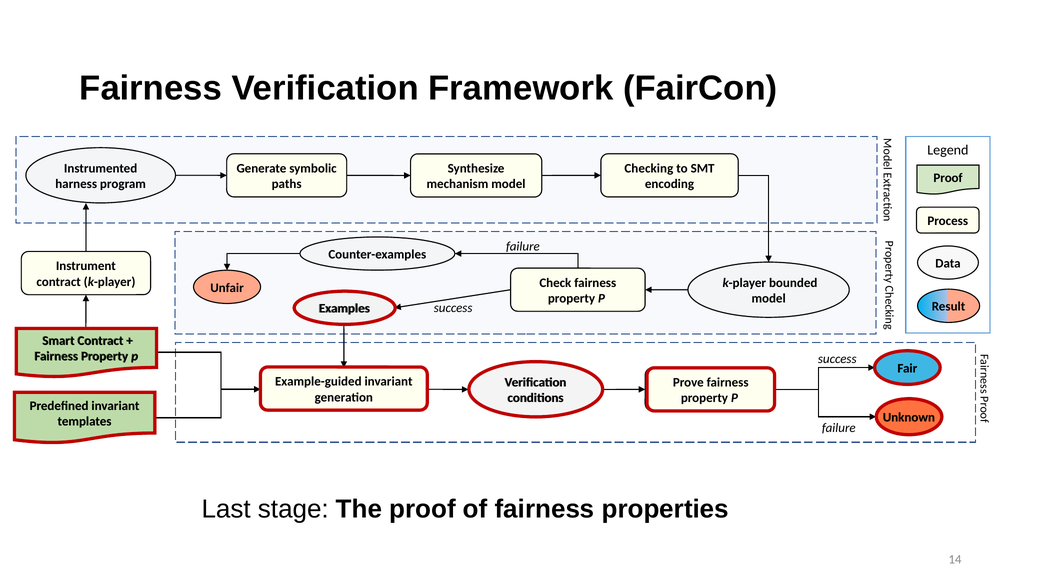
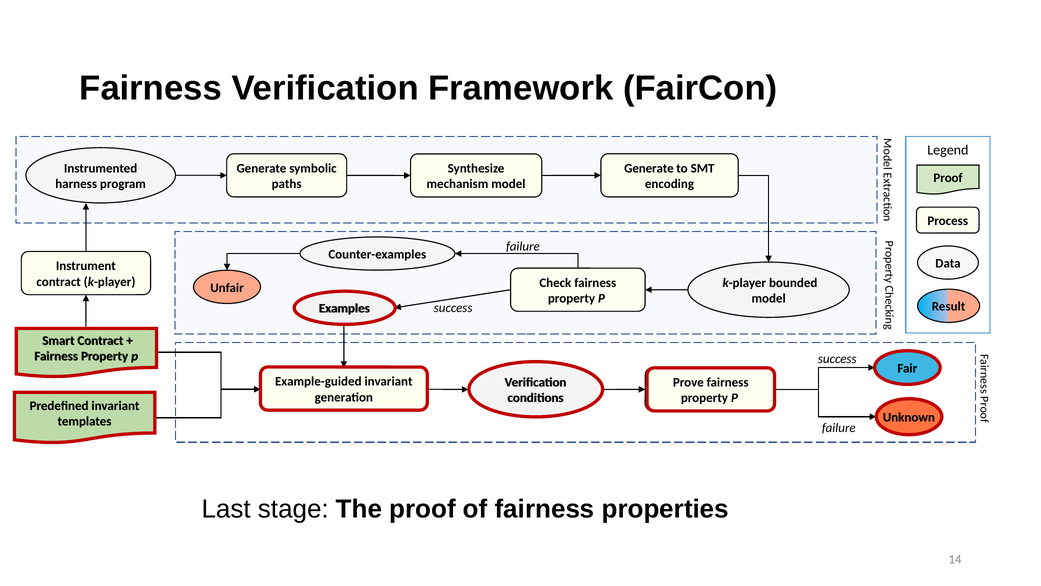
Checking at (649, 168): Checking -> Generate
